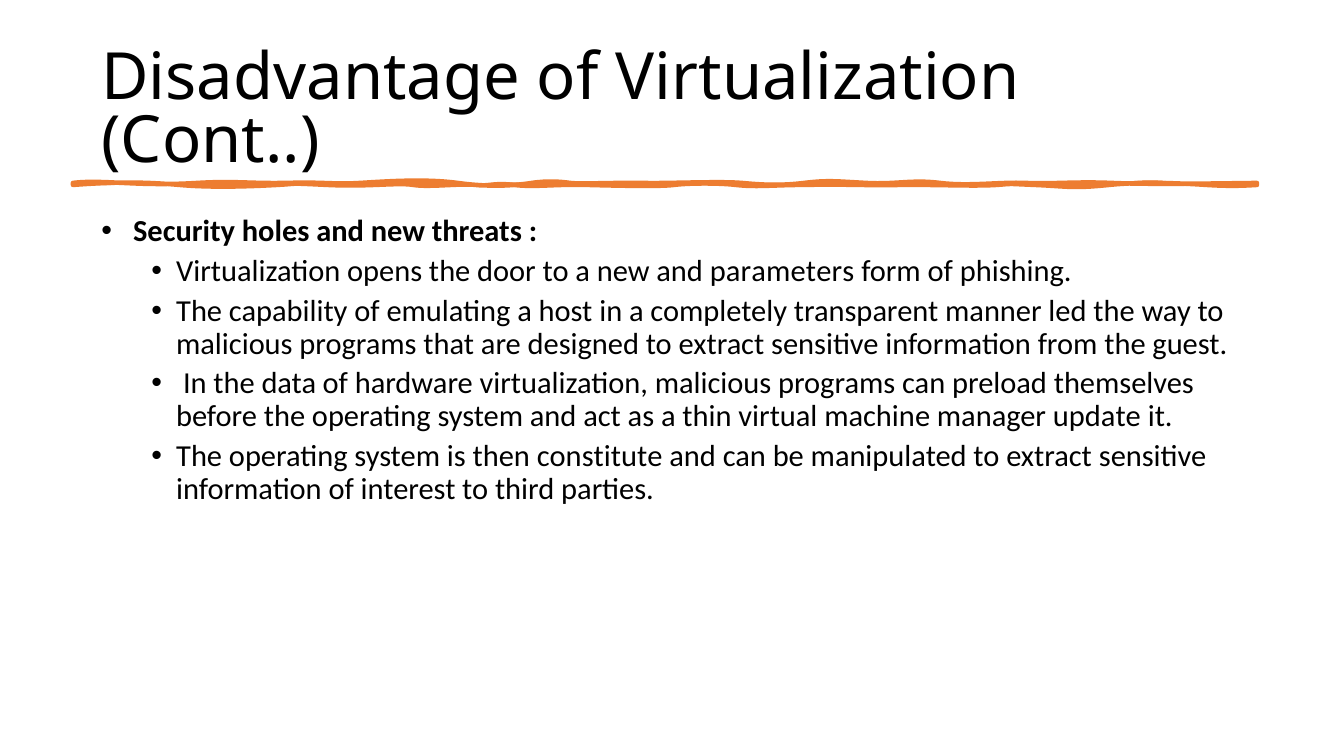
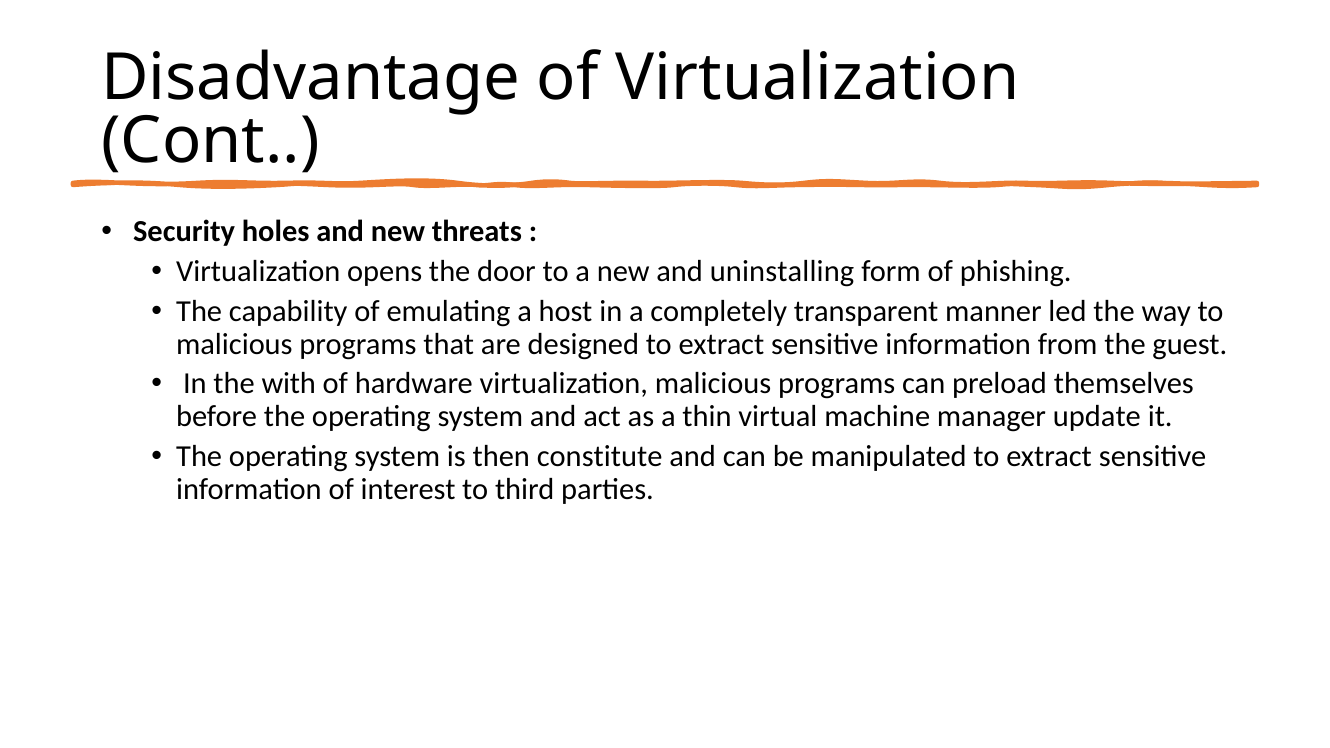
parameters: parameters -> uninstalling
data: data -> with
